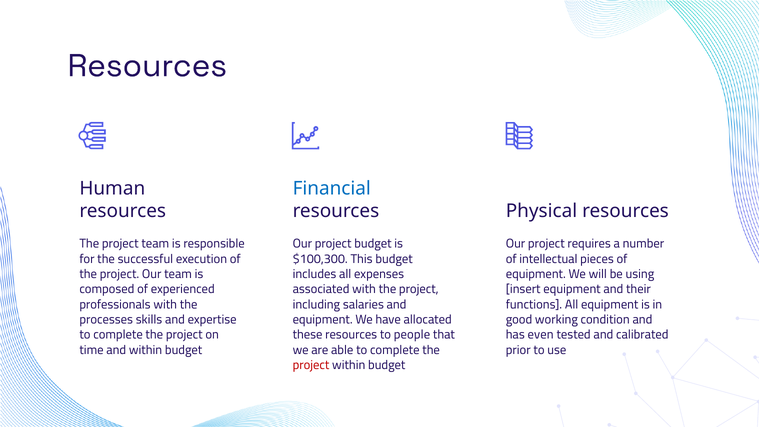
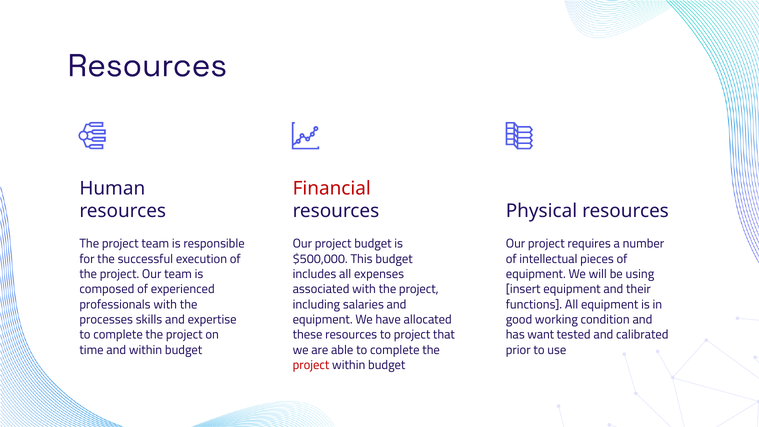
Financial colour: blue -> red
$100,300: $100,300 -> $500,000
to people: people -> project
even: even -> want
